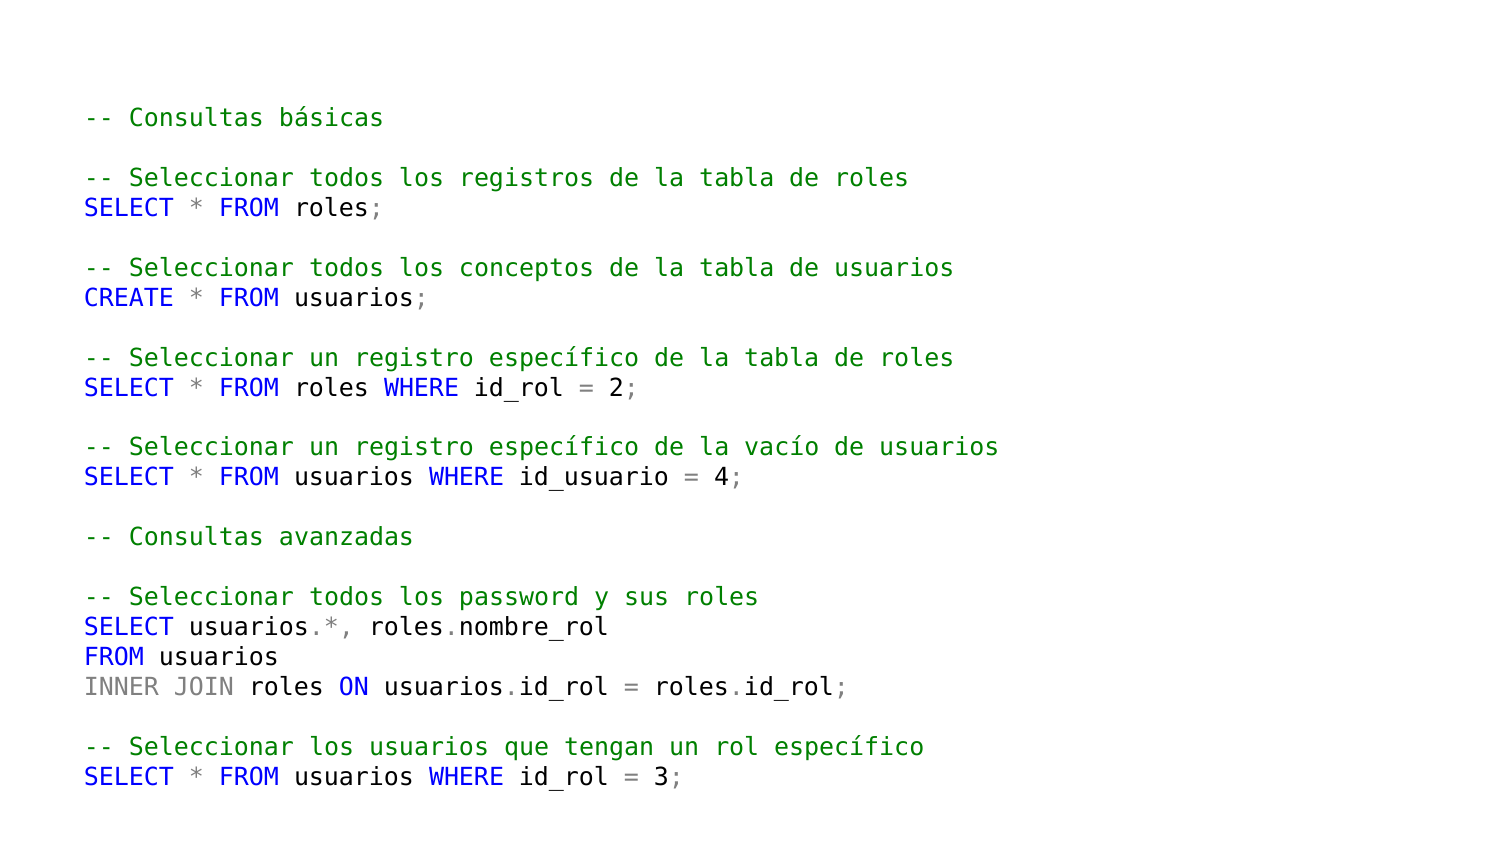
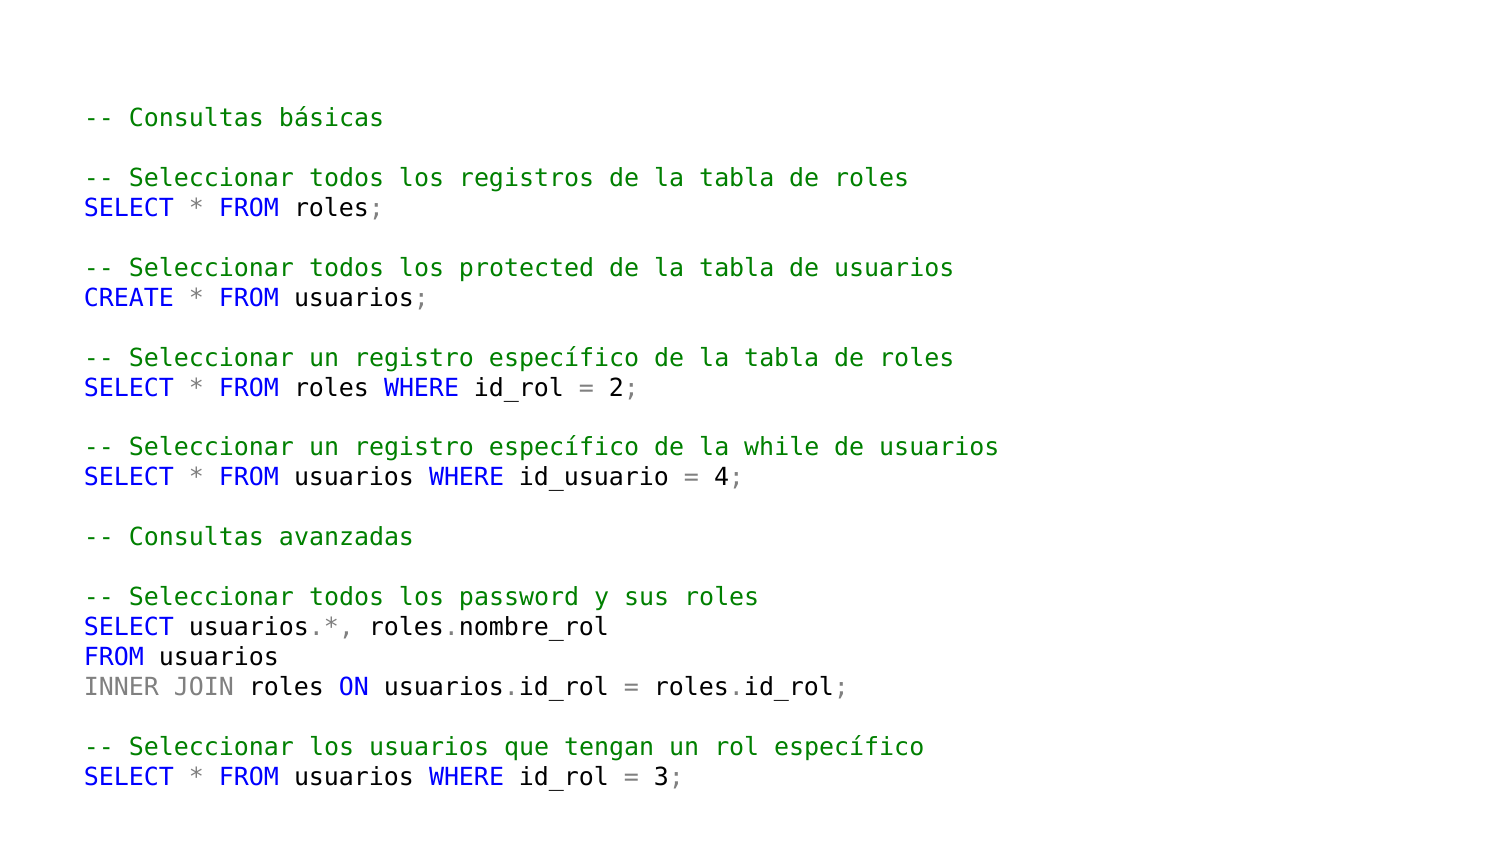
conceptos: conceptos -> protected
vacío: vacío -> while
